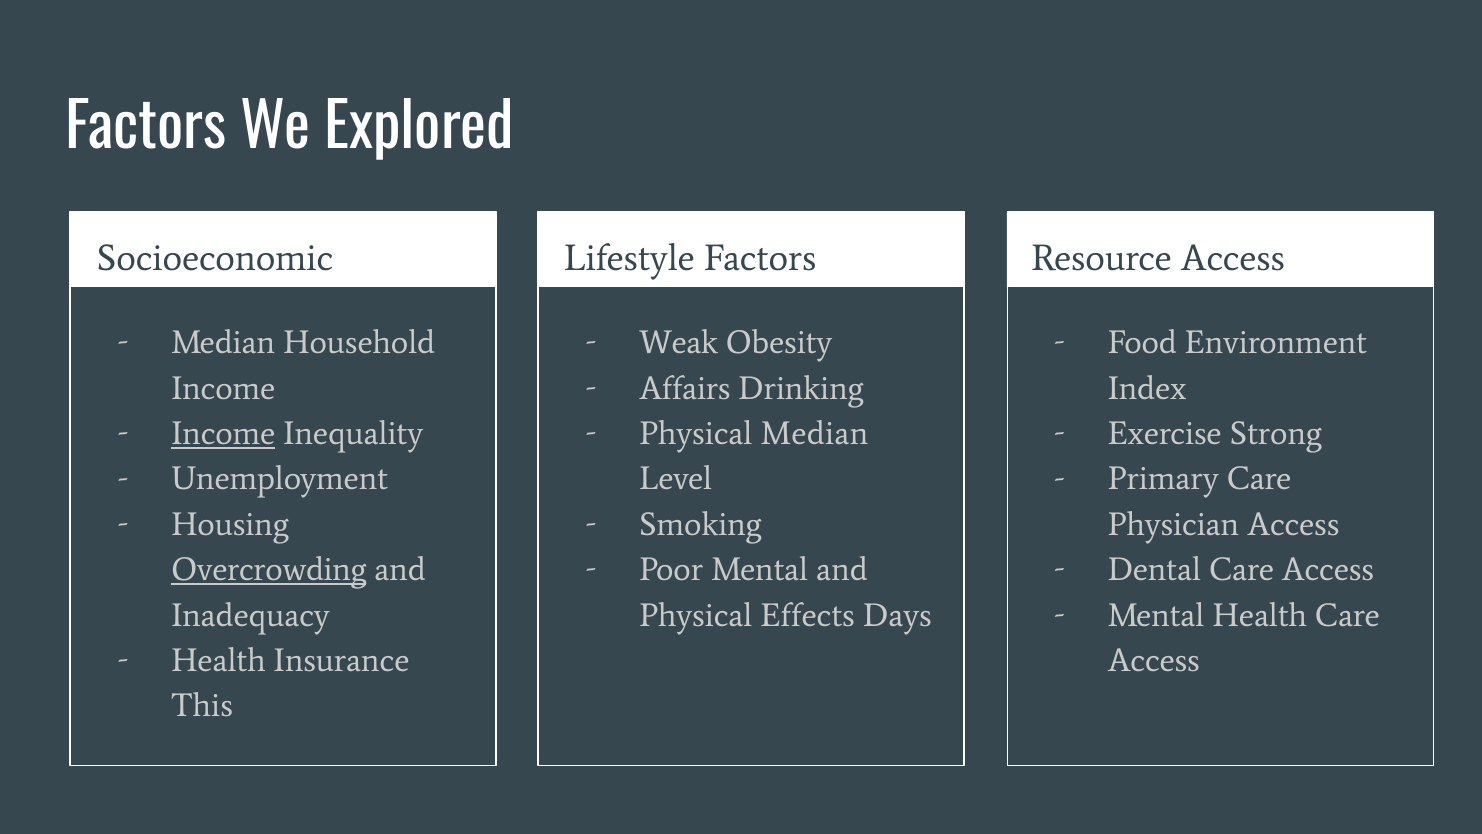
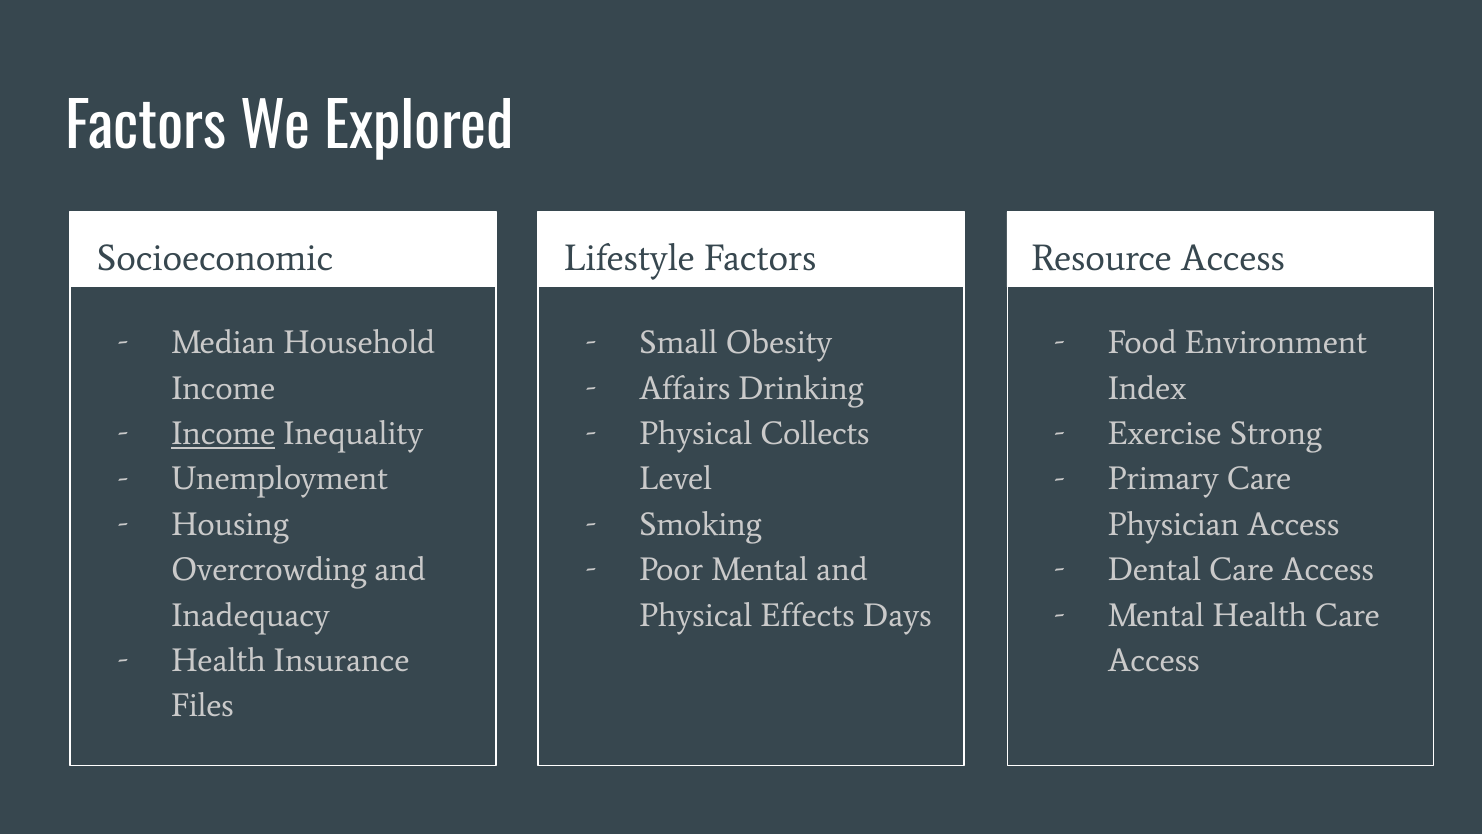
Weak: Weak -> Small
Physical Median: Median -> Collects
Overcrowding underline: present -> none
This: This -> Files
